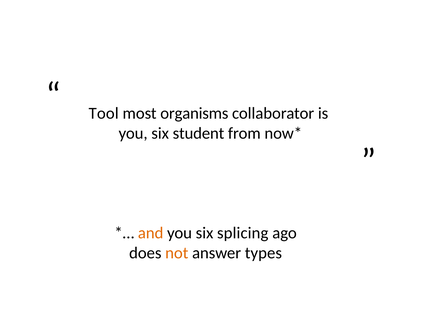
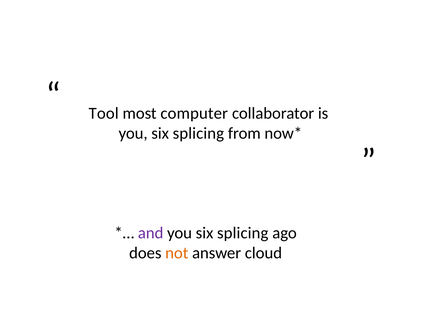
organisms: organisms -> computer
student at (199, 133): student -> splicing
and colour: orange -> purple
types: types -> cloud
